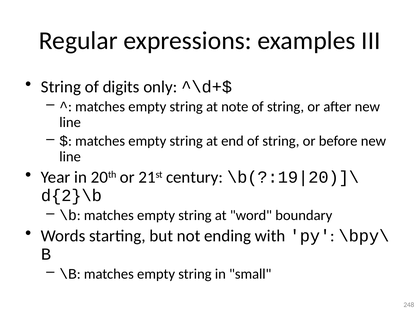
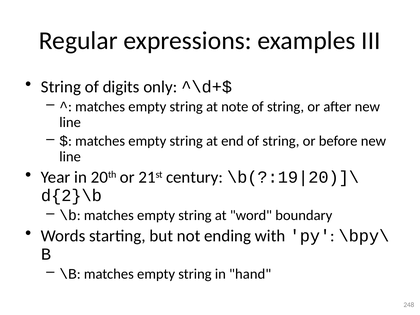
small: small -> hand
